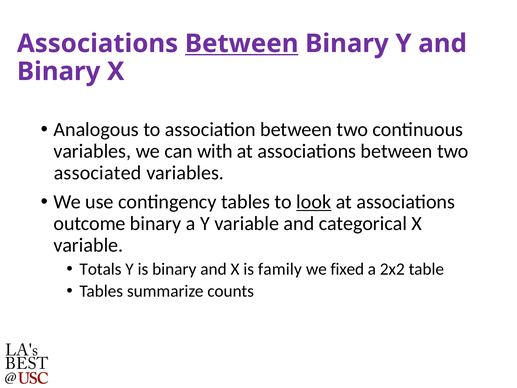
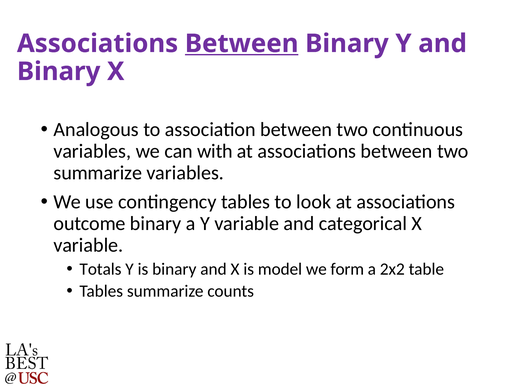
associated at (98, 173): associated -> summarize
look underline: present -> none
family: family -> model
fixed: fixed -> form
